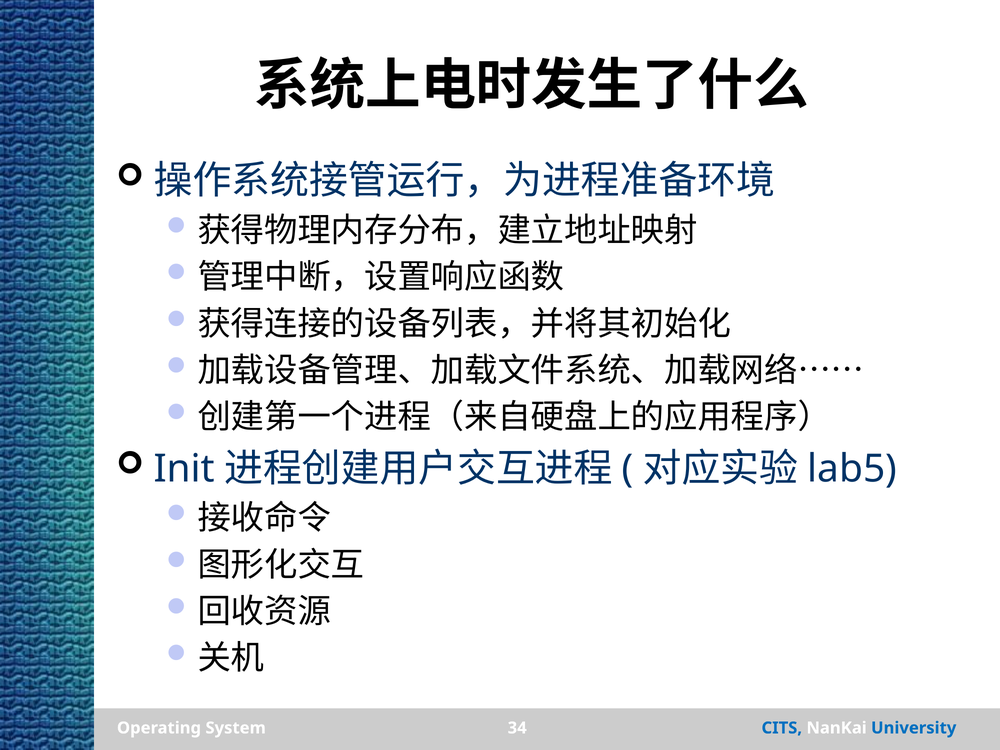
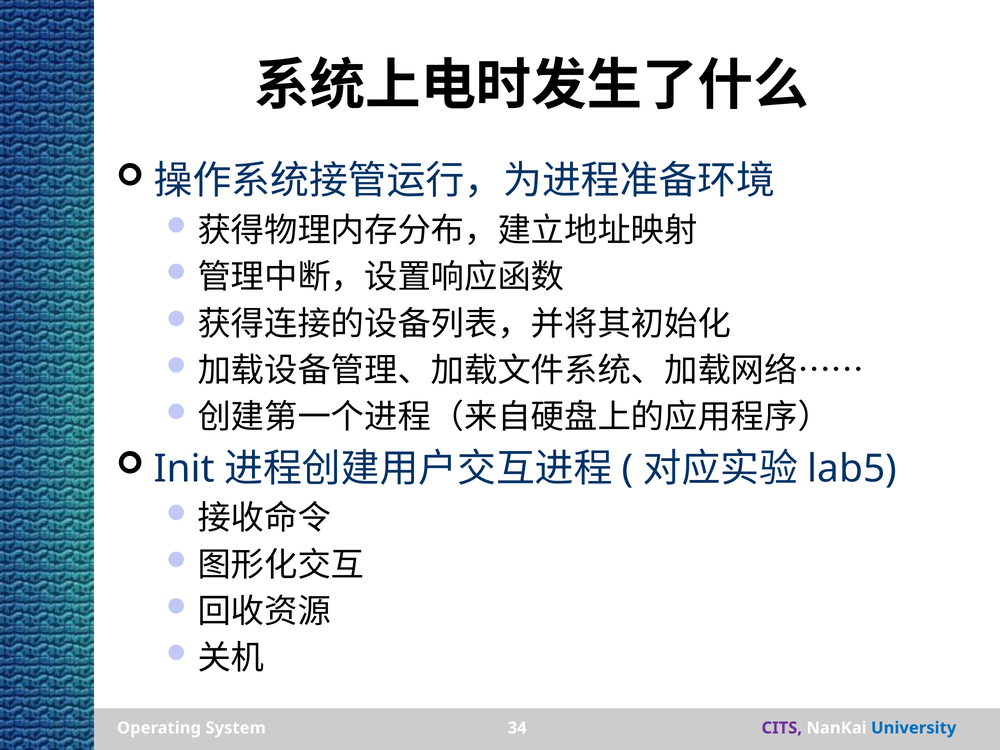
CITS colour: blue -> purple
